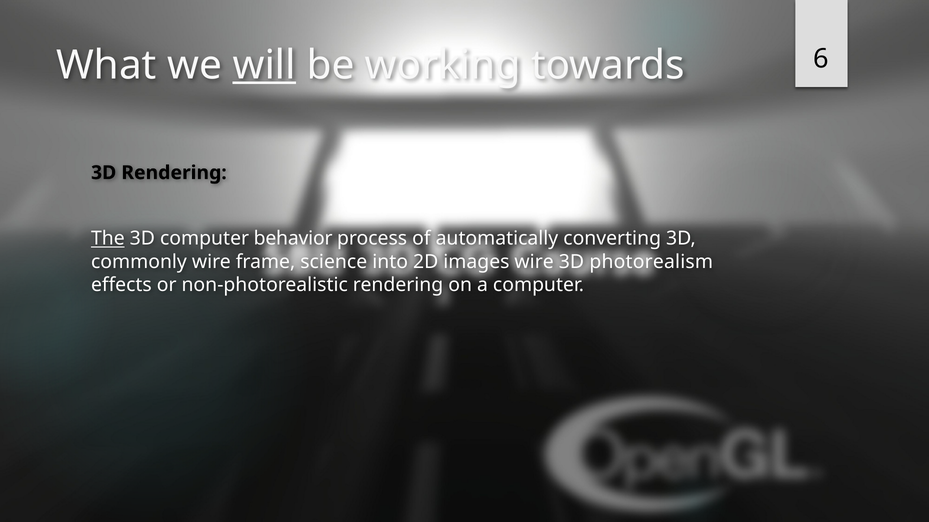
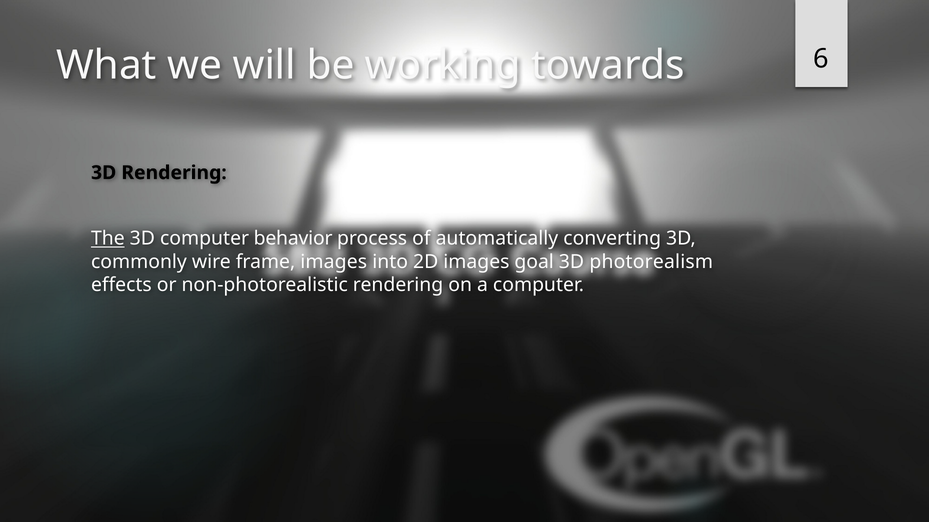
will underline: present -> none
frame science: science -> images
images wire: wire -> goal
